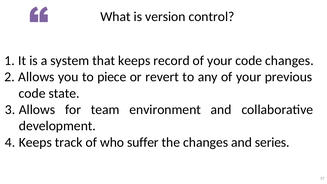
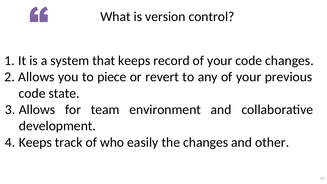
suffer: suffer -> easily
series: series -> other
